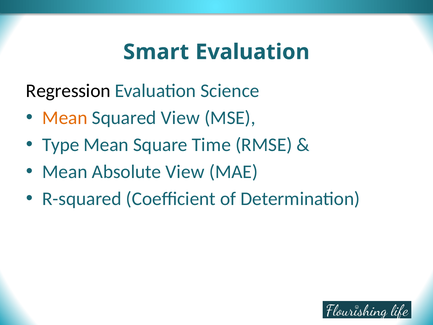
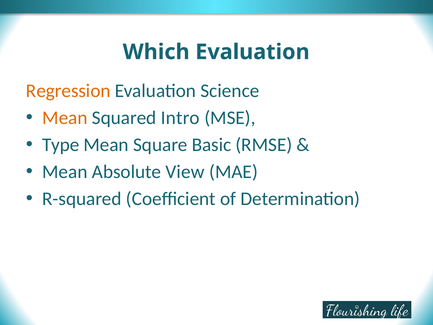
Smart: Smart -> Which
Regression colour: black -> orange
Squared View: View -> Intro
Time: Time -> Basic
